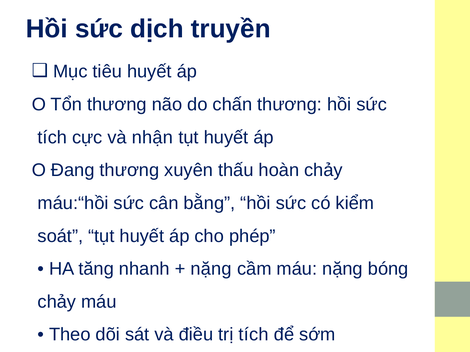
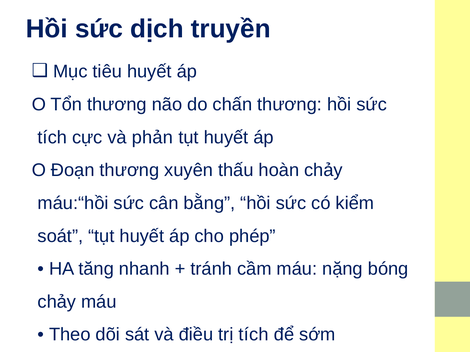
nhận: nhận -> phản
Đang: Đang -> Đoạn
nặng at (211, 269): nặng -> tránh
